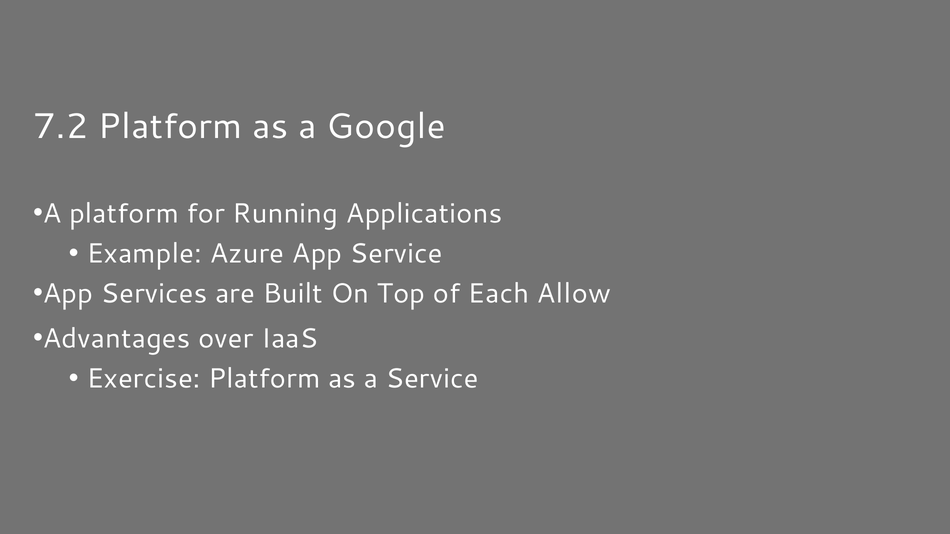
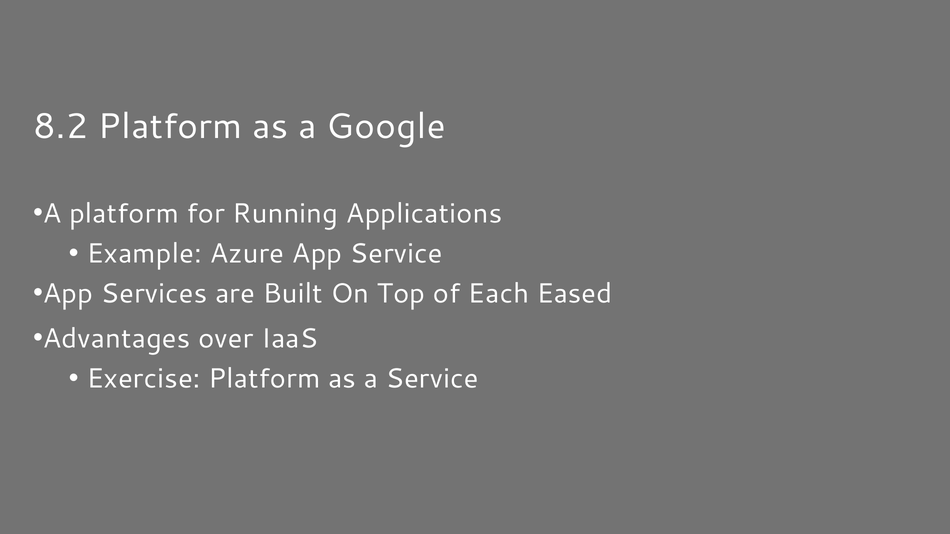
7.2: 7.2 -> 8.2
Allow: Allow -> Eased
